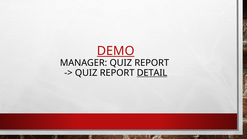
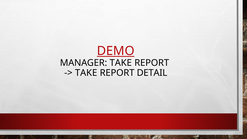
MANAGER QUIZ: QUIZ -> TAKE
QUIZ at (86, 73): QUIZ -> TAKE
DETAIL underline: present -> none
